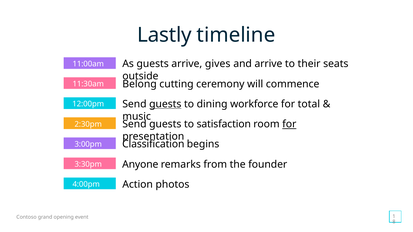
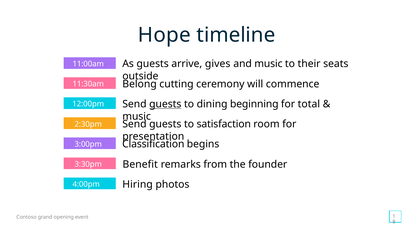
Lastly: Lastly -> Hope
and arrive: arrive -> music
workforce: workforce -> beginning
for at (289, 124) underline: present -> none
Anyone: Anyone -> Benefit
Action: Action -> Hiring
